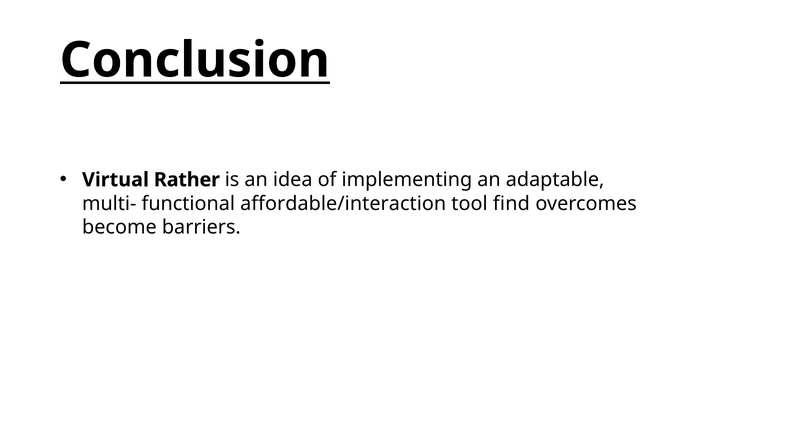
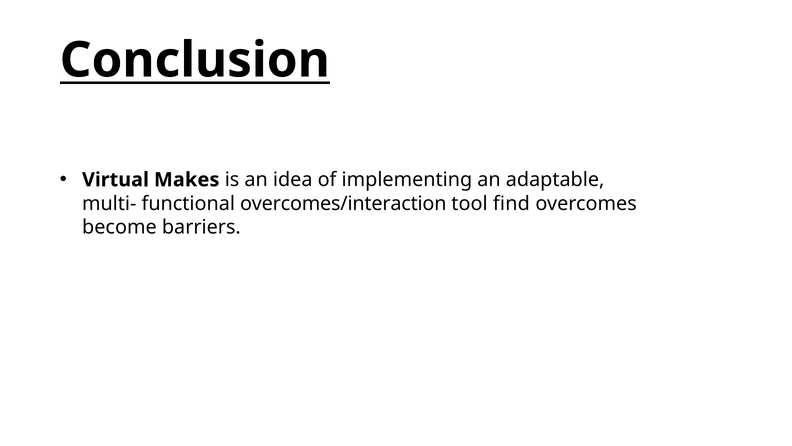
Rather: Rather -> Makes
affordable/interaction: affordable/interaction -> overcomes/interaction
